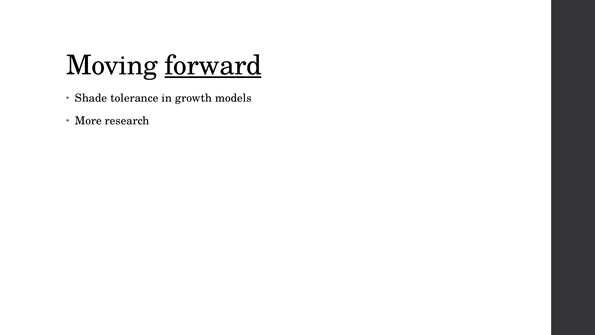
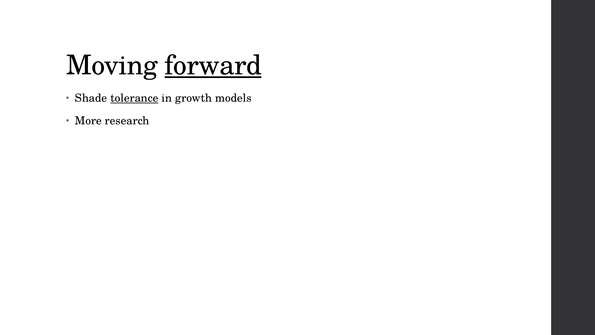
tolerance underline: none -> present
